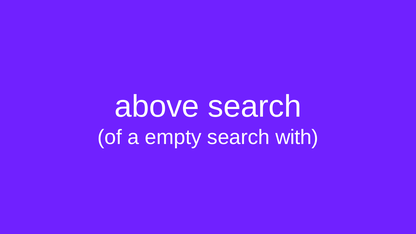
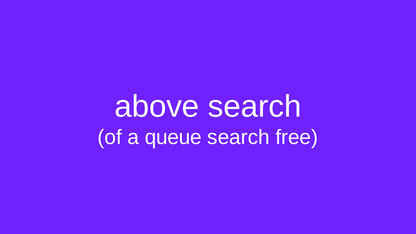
empty: empty -> queue
with: with -> free
